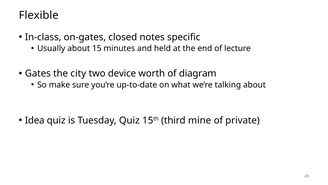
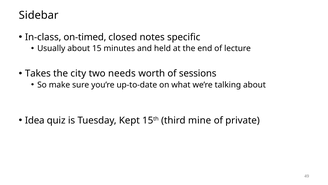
Flexible: Flexible -> Sidebar
on-gates: on-gates -> on-timed
Gates: Gates -> Takes
device: device -> needs
diagram: diagram -> sessions
Tuesday Quiz: Quiz -> Kept
